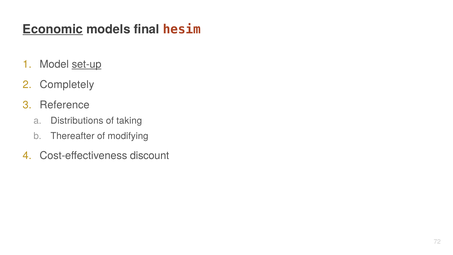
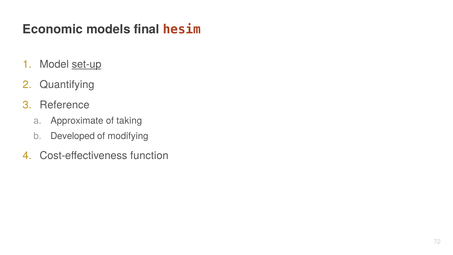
Economic underline: present -> none
Completely: Completely -> Quantifying
Distributions: Distributions -> Approximate
Thereafter: Thereafter -> Developed
discount: discount -> function
